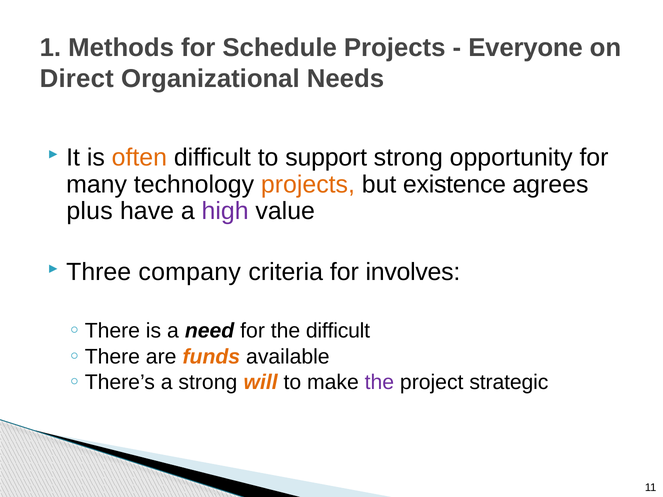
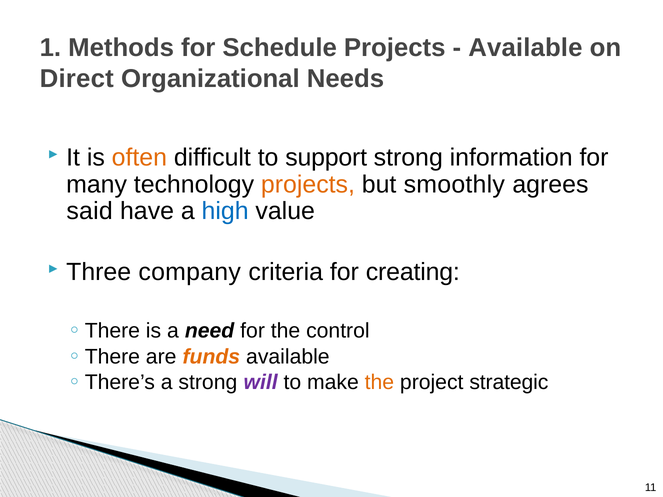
Everyone at (526, 48): Everyone -> Available
opportunity: opportunity -> information
existence: existence -> smoothly
plus: plus -> said
high colour: purple -> blue
involves: involves -> creating
the difficult: difficult -> control
will colour: orange -> purple
the at (379, 383) colour: purple -> orange
